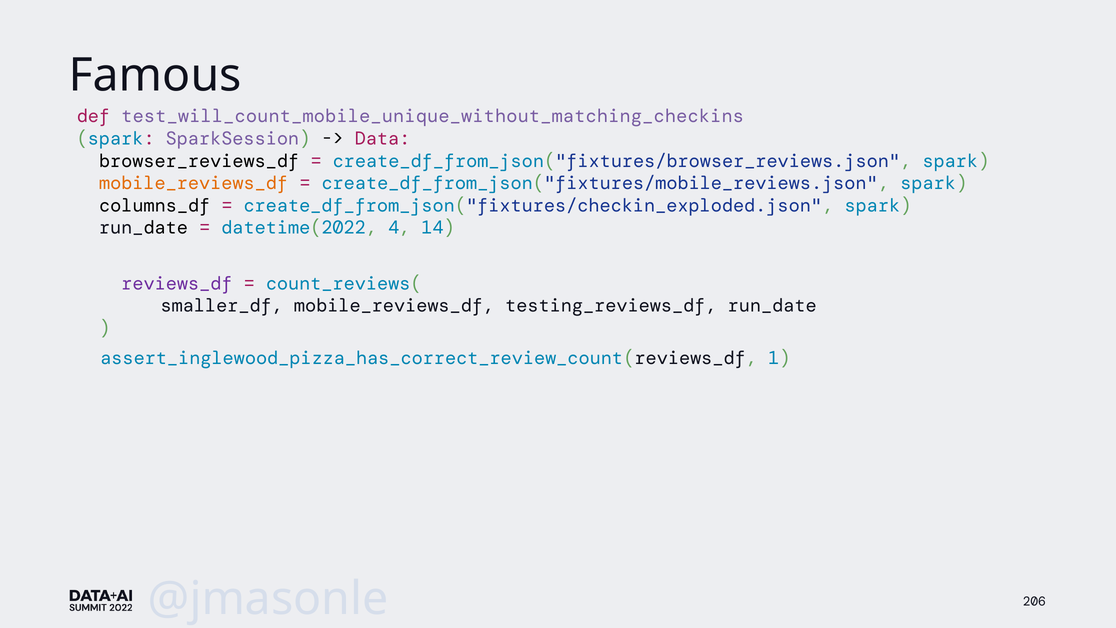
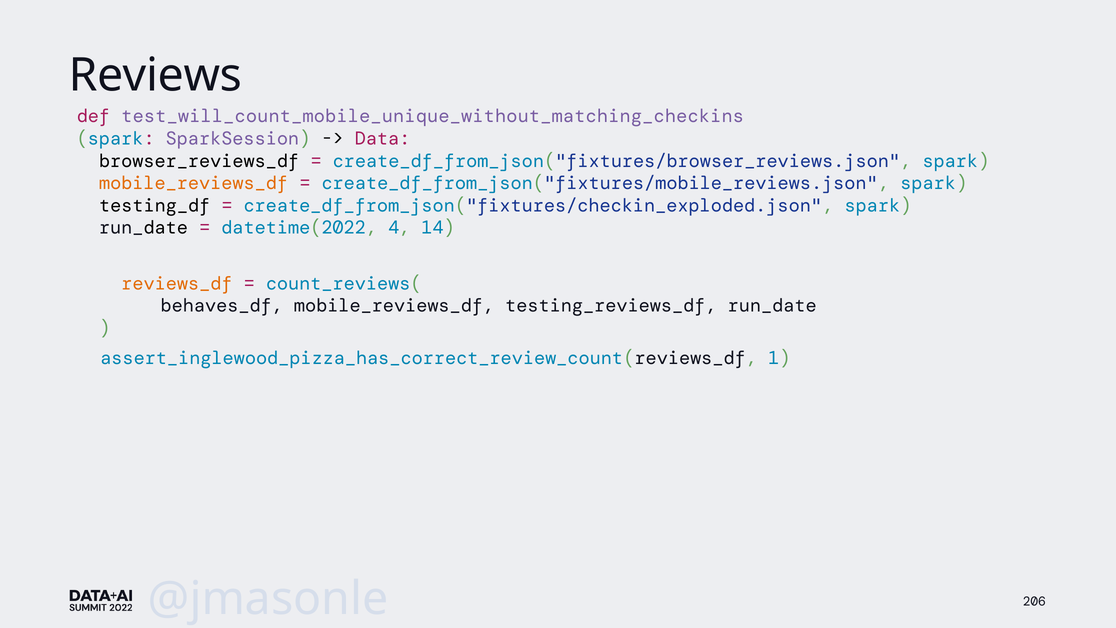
Famous: Famous -> Reviews
columns_df: columns_df -> testing_df
reviews_df colour: purple -> orange
smaller_df: smaller_df -> behaves_df
